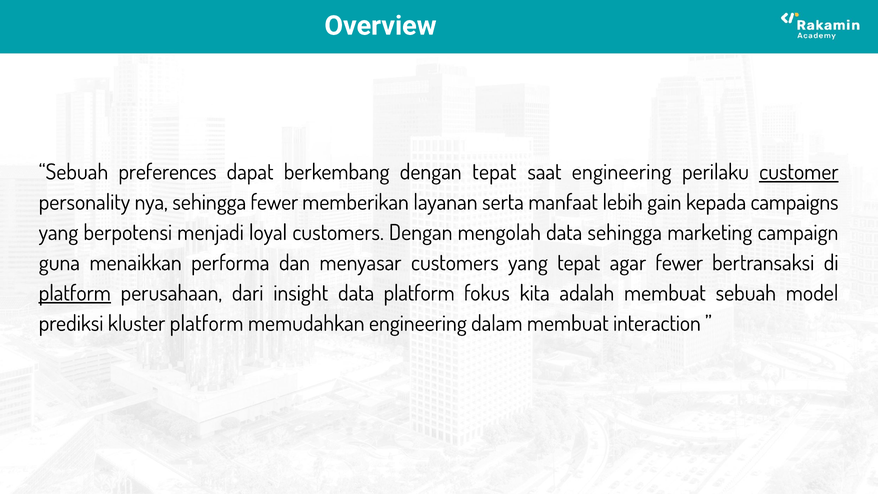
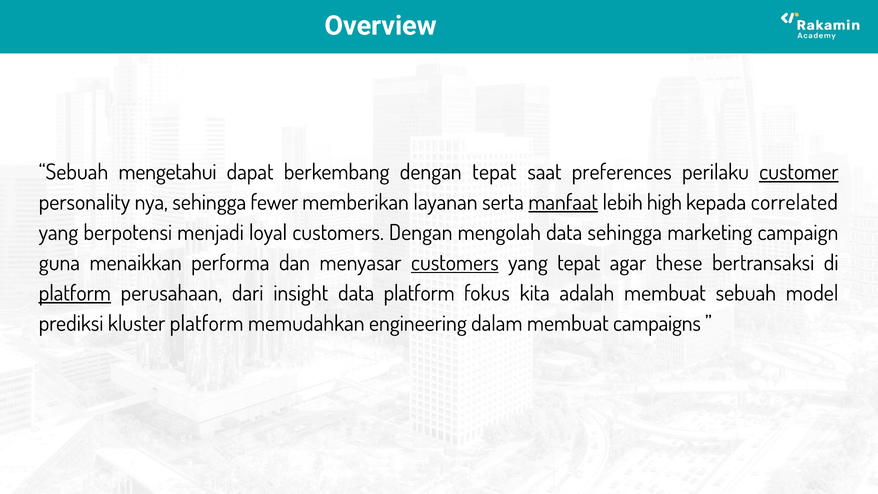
preferences: preferences -> mengetahui
saat engineering: engineering -> preferences
manfaat underline: none -> present
gain: gain -> high
campaigns: campaigns -> correlated
customers at (455, 263) underline: none -> present
agar fewer: fewer -> these
interaction: interaction -> campaigns
